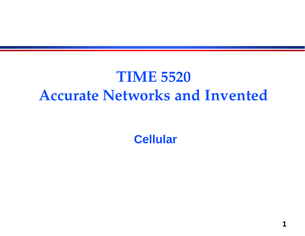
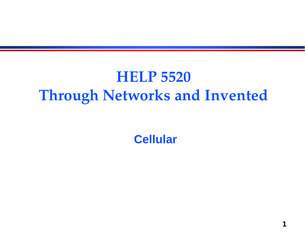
TIME: TIME -> HELP
Accurate: Accurate -> Through
